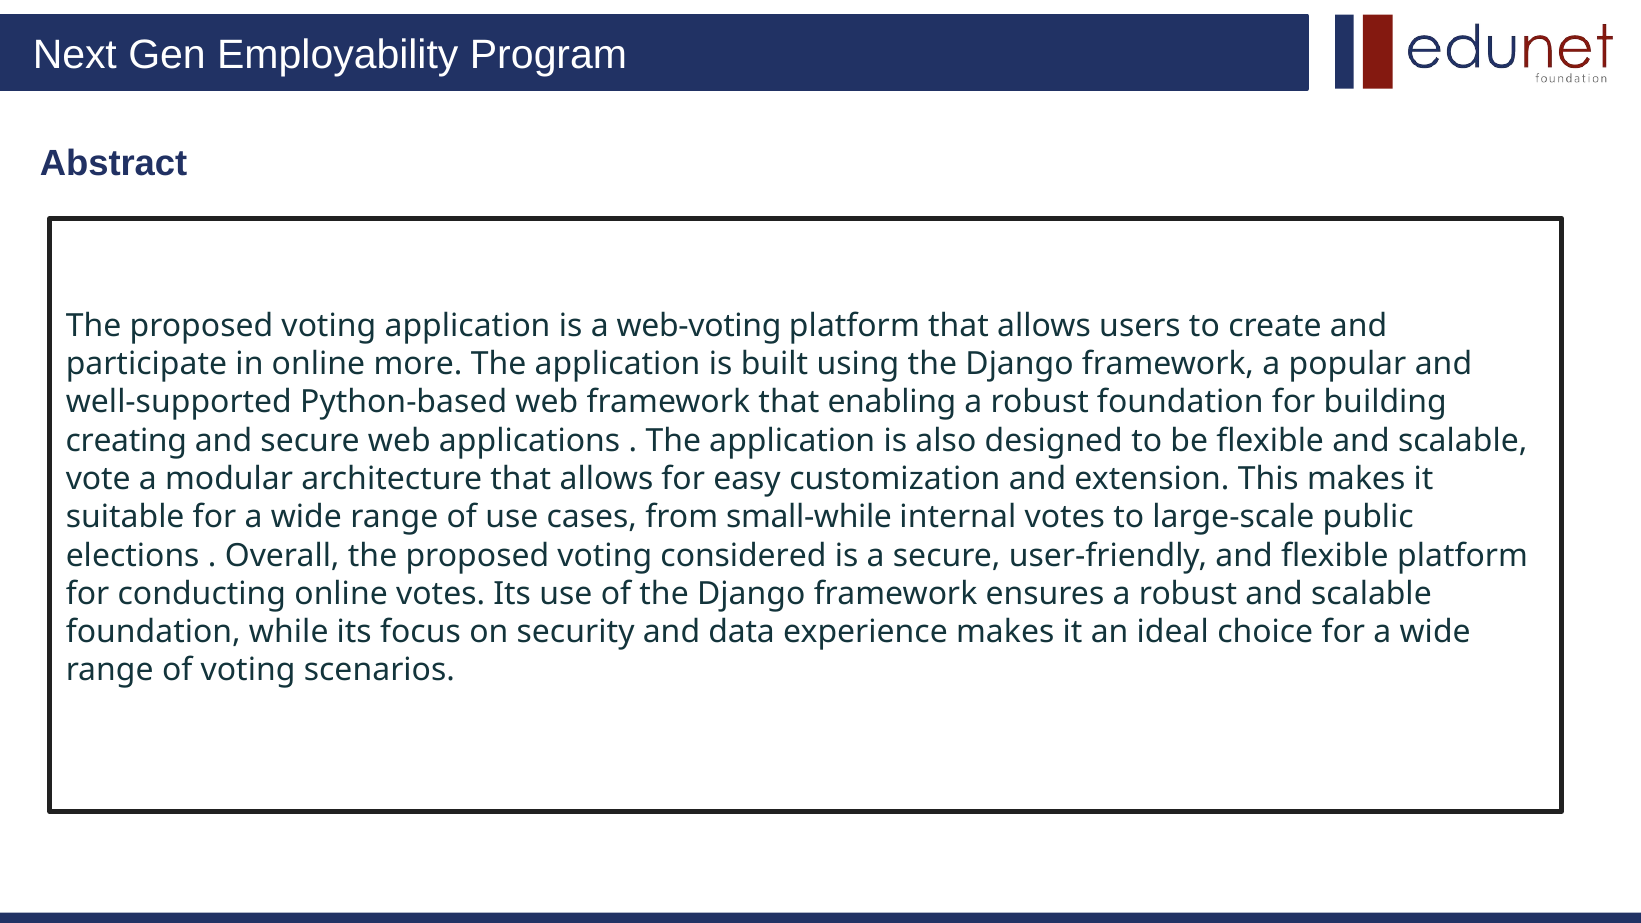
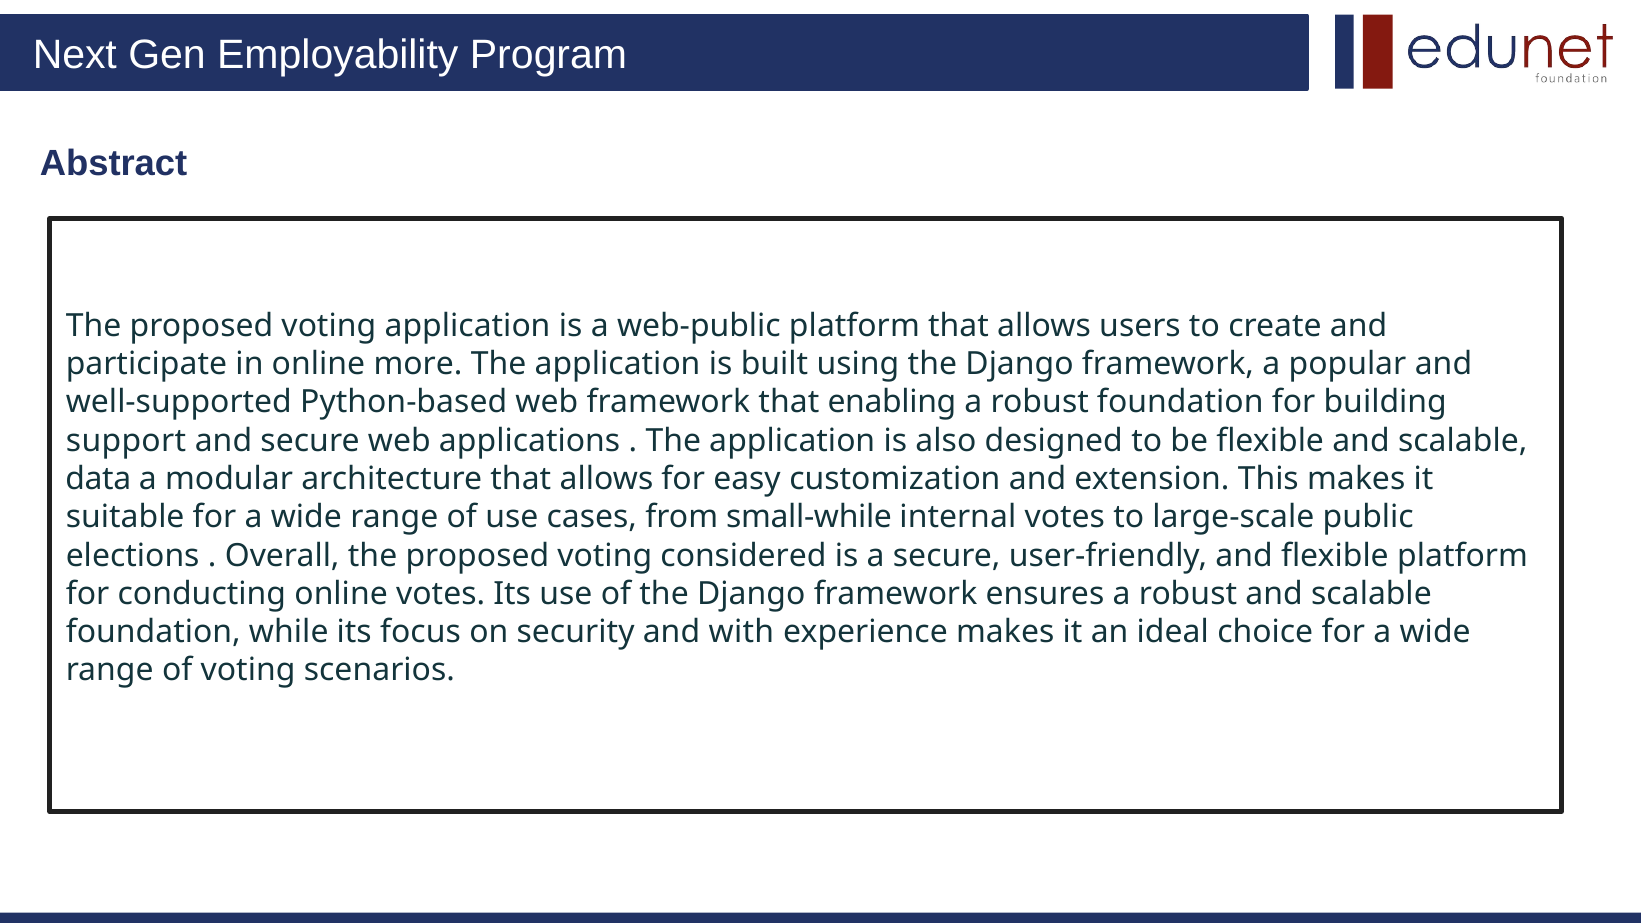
web-voting: web-voting -> web-public
creating: creating -> support
vote: vote -> data
data: data -> with
